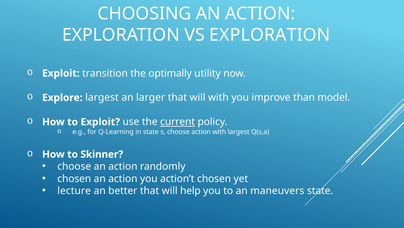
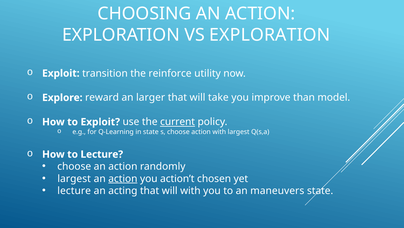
optimally: optimally -> reinforce
Explore largest: largest -> reward
will with: with -> take
to Skinner: Skinner -> Lecture
chosen at (74, 178): chosen -> largest
action at (123, 178) underline: none -> present
better: better -> acting
will help: help -> with
